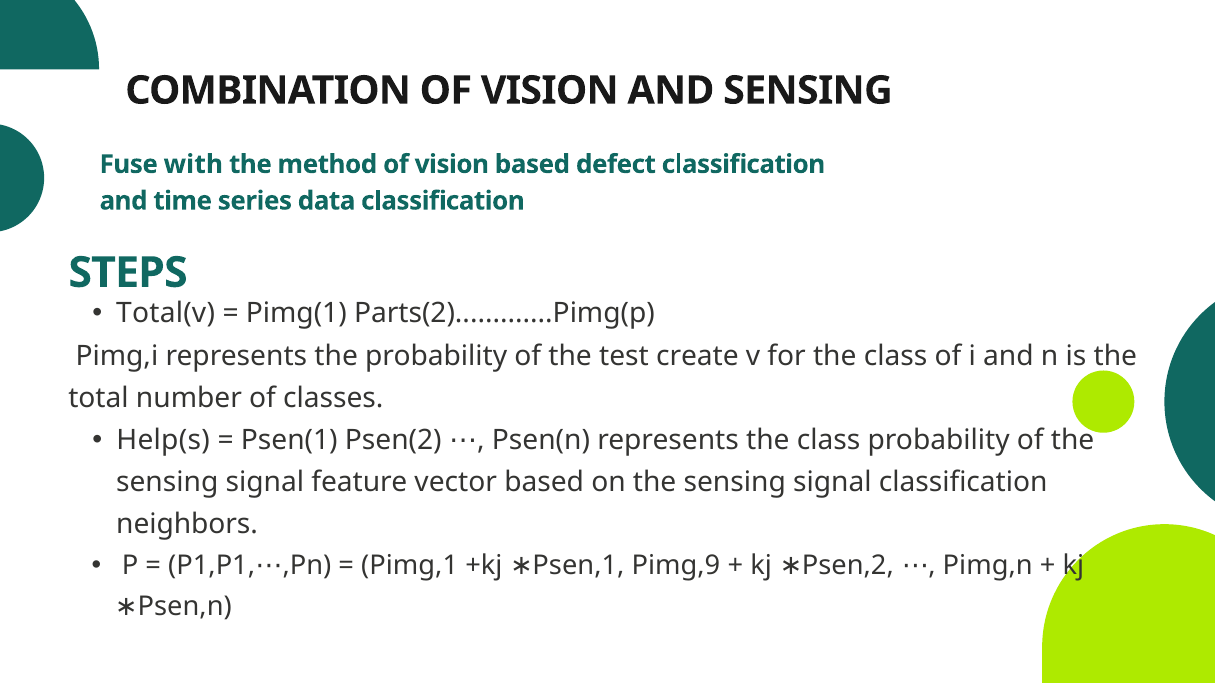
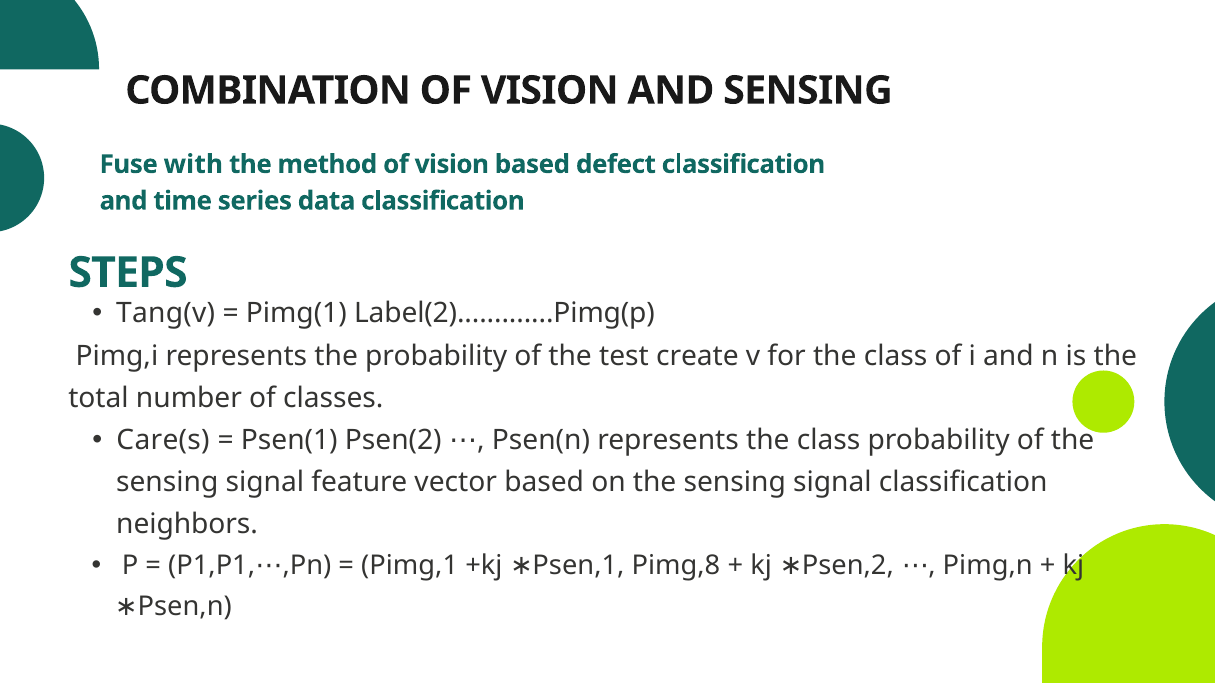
Total(v: Total(v -> Tang(v
Parts(2).............Pimg(p: Parts(2).............Pimg(p -> Label(2).............Pimg(p
Help(s: Help(s -> Care(s
Pimg,9: Pimg,9 -> Pimg,8
